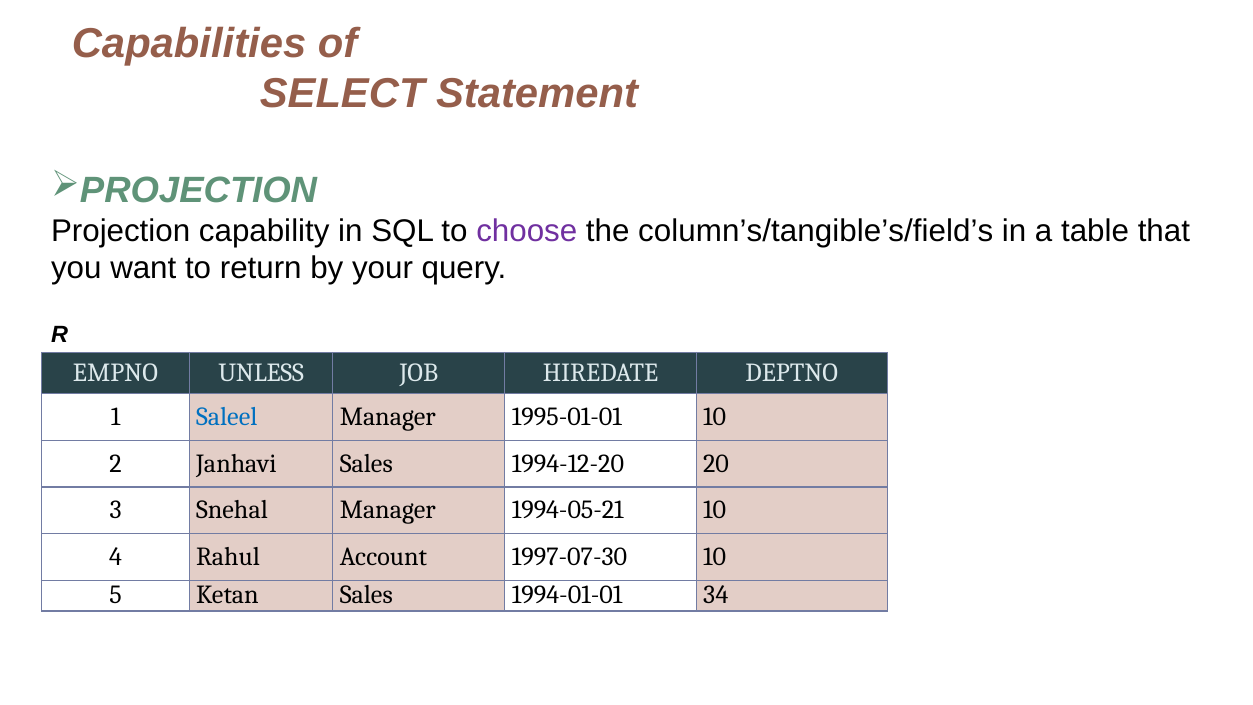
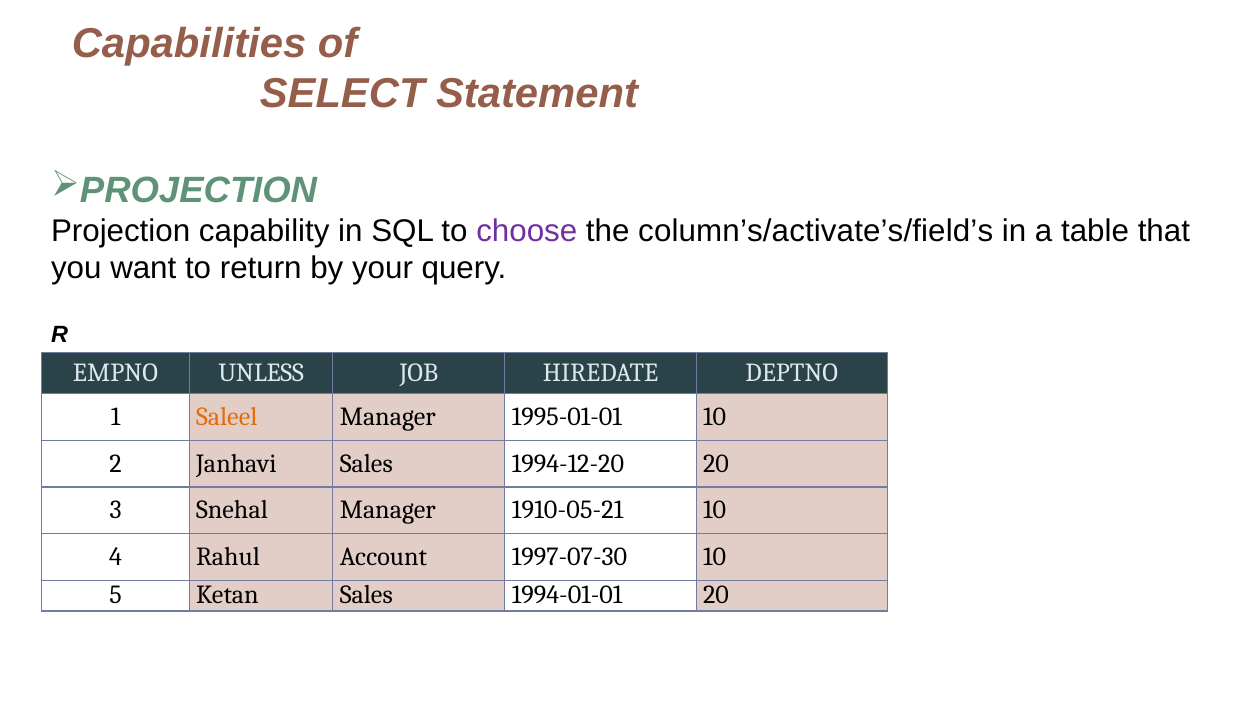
column’s/tangible’s/field’s: column’s/tangible’s/field’s -> column’s/activate’s/field’s
Saleel colour: blue -> orange
1994-05-21: 1994-05-21 -> 1910-05-21
1994-01-01 34: 34 -> 20
